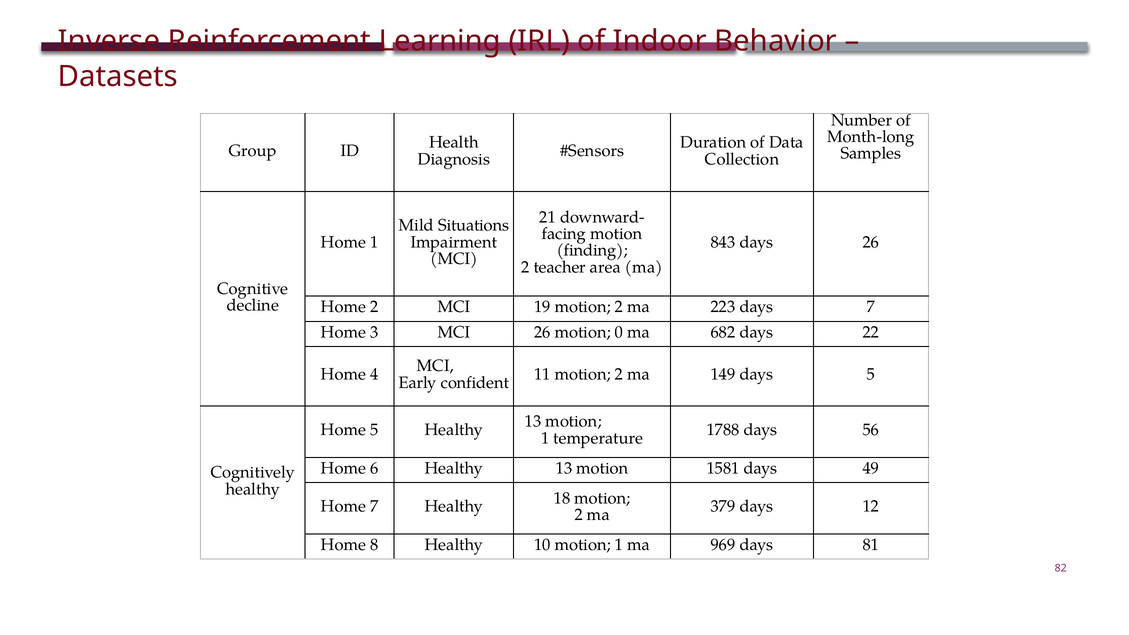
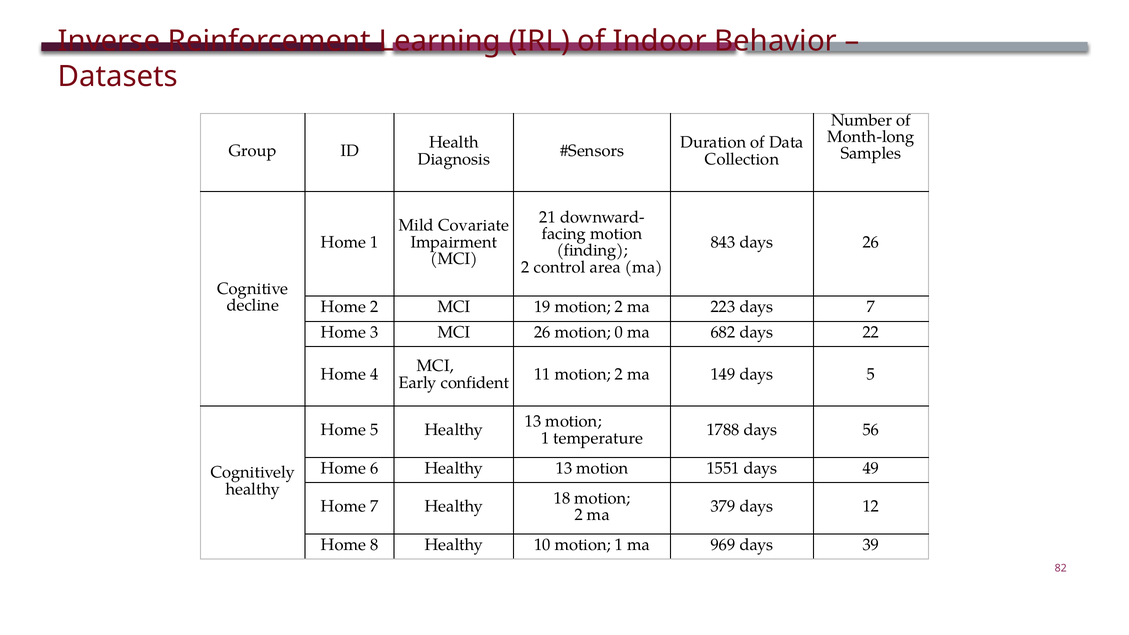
Situations: Situations -> Covariate
teacher: teacher -> control
1581: 1581 -> 1551
81: 81 -> 39
